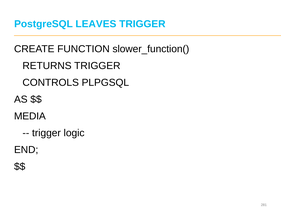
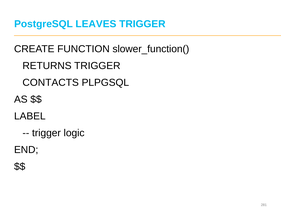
CONTROLS: CONTROLS -> CONTACTS
MEDIA: MEDIA -> LABEL
